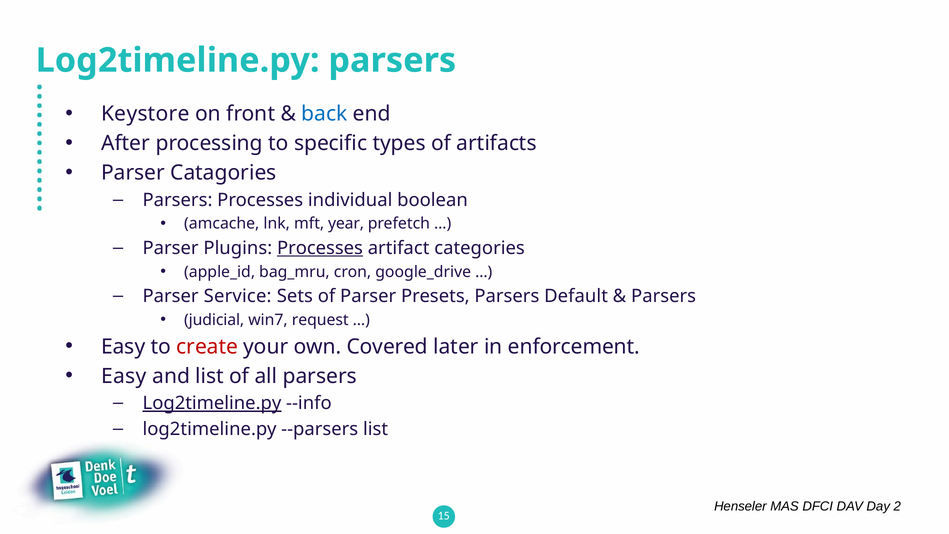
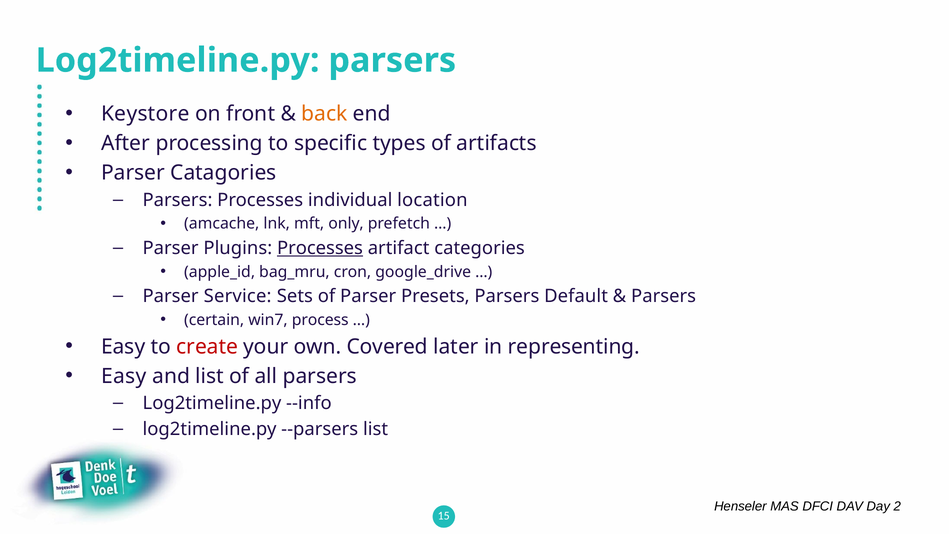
back colour: blue -> orange
boolean: boolean -> location
year: year -> only
judicial: judicial -> certain
request: request -> process
enforcement: enforcement -> representing
Log2timeline.py at (212, 403) underline: present -> none
